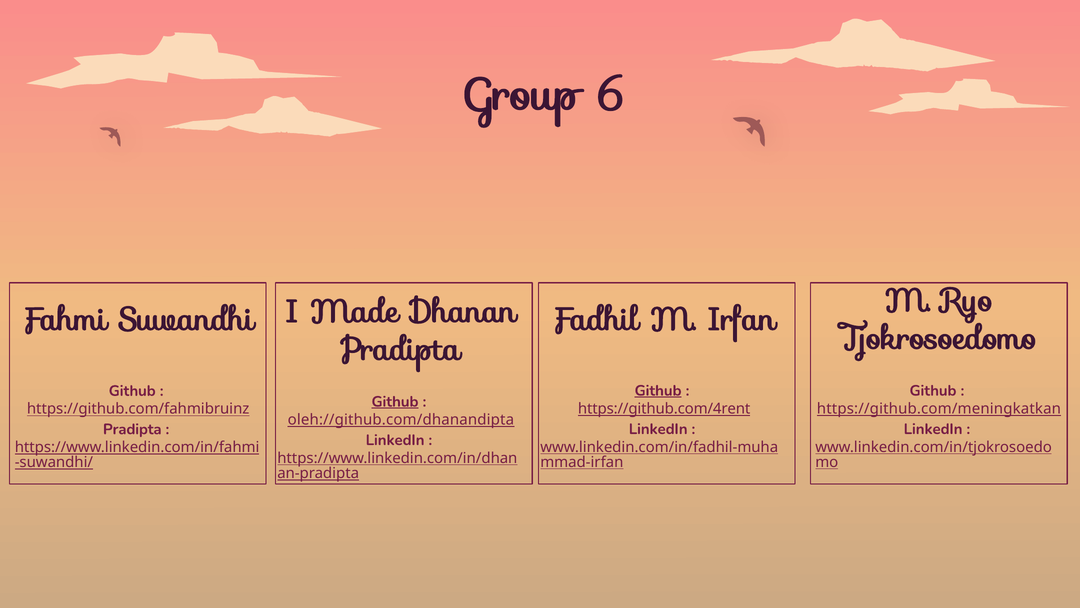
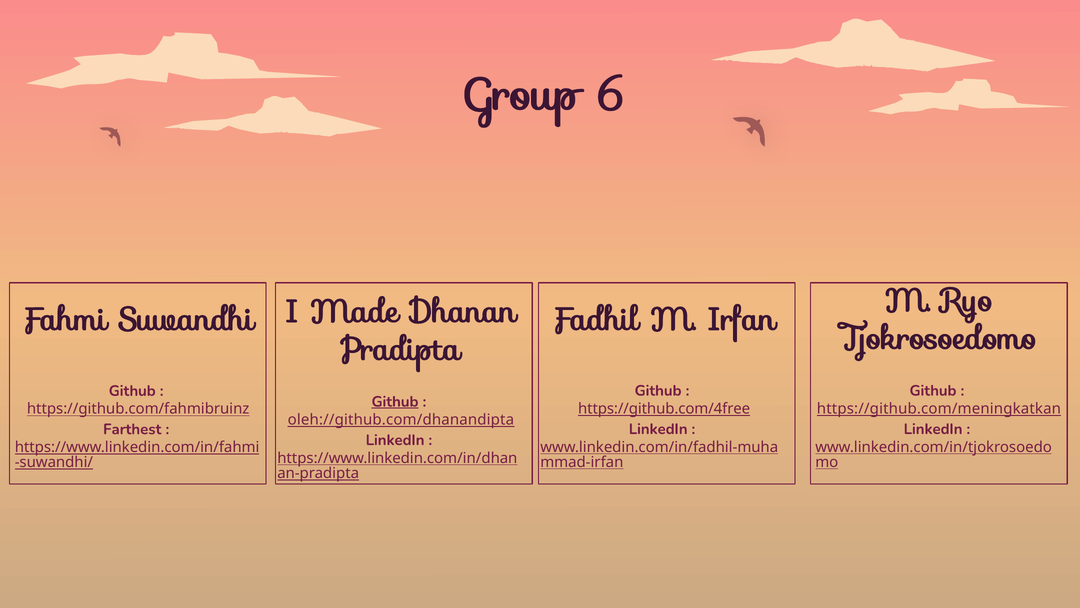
Github at (658, 390) underline: present -> none
https://github.com/4rent: https://github.com/4rent -> https://github.com/4free
Pradipta at (132, 429): Pradipta -> Farthest
